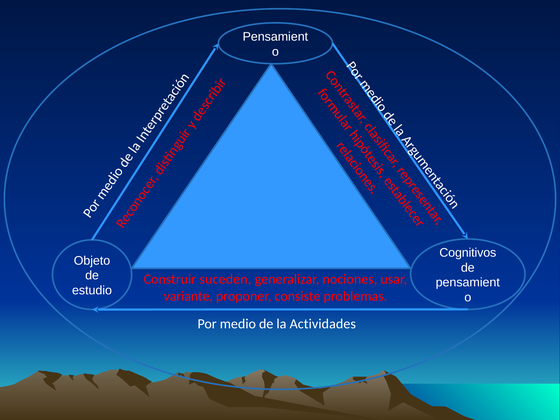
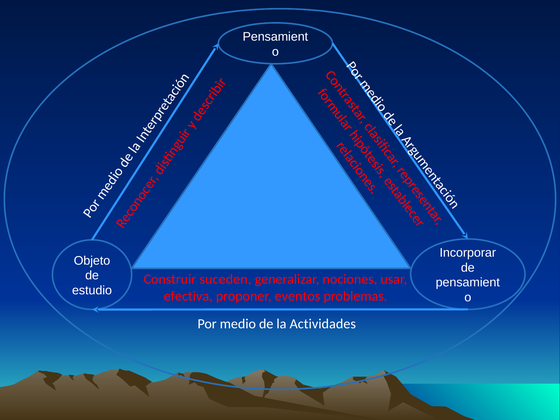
Cognitivos: Cognitivos -> Incorporar
variante: variante -> efectiva
consiste: consiste -> eventos
